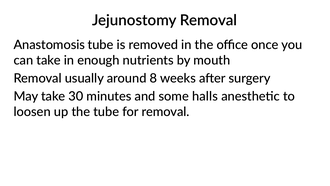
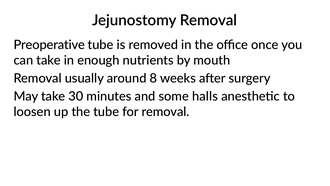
Anastomosis: Anastomosis -> Preoperative
